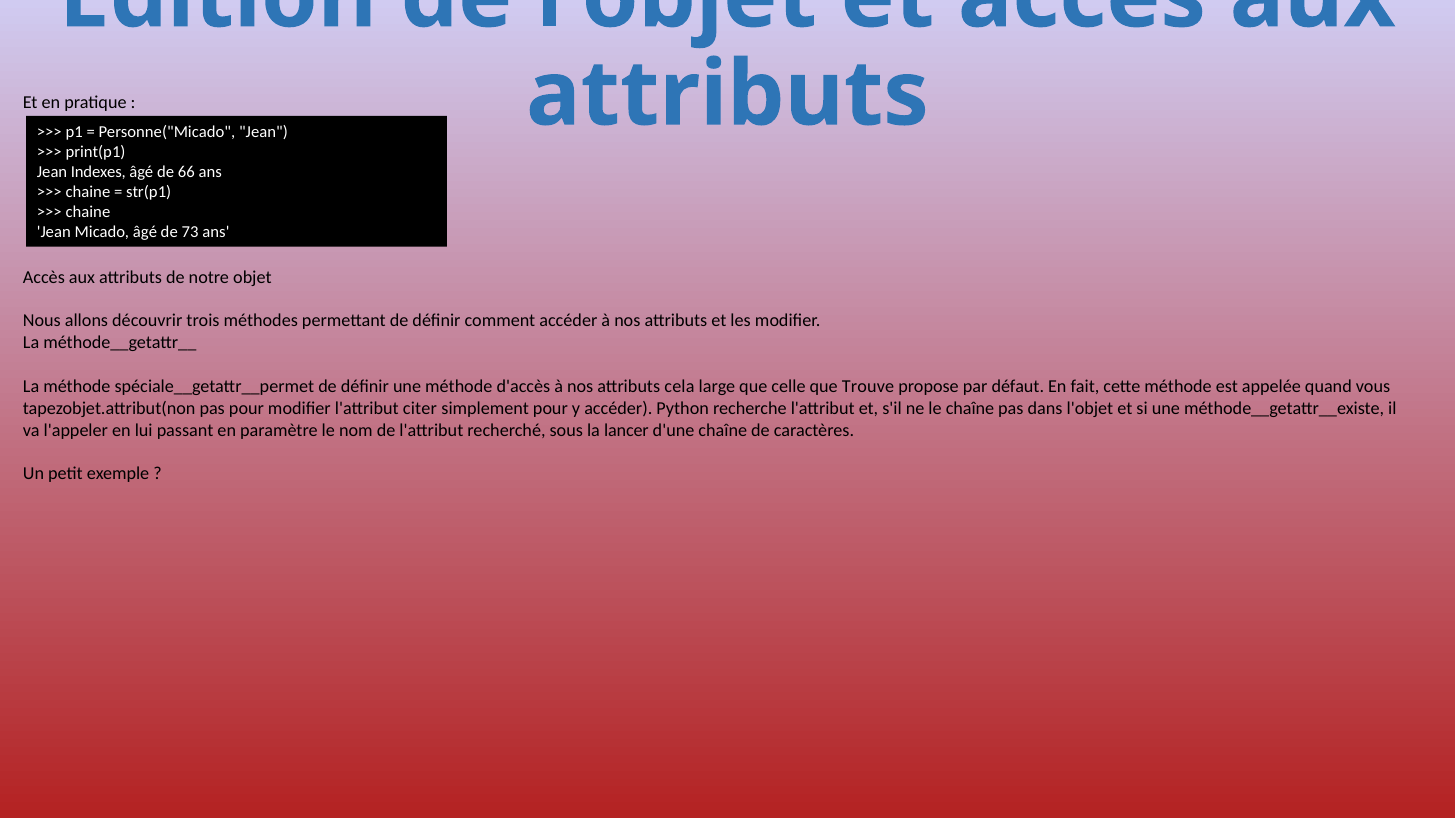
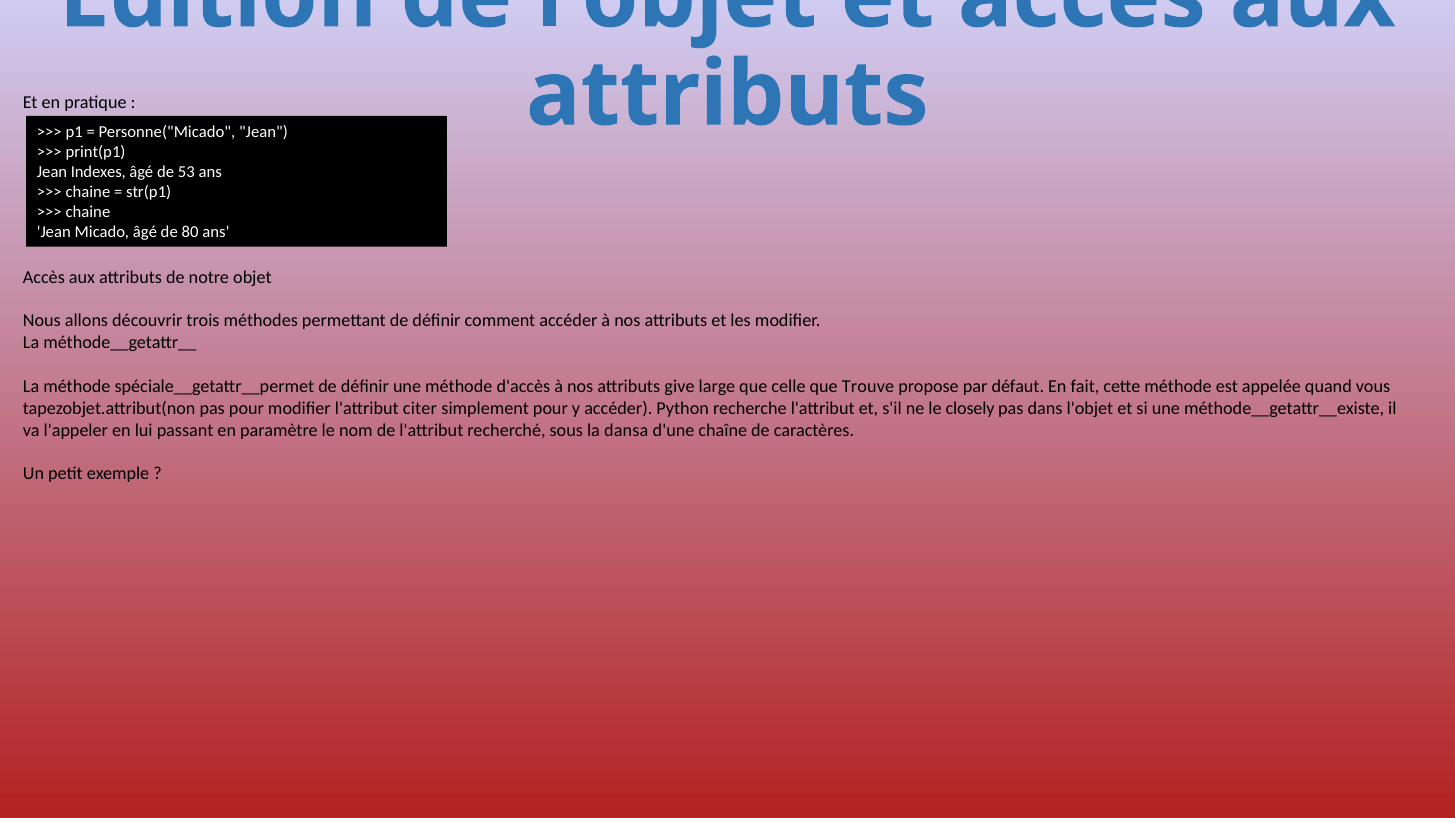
66: 66 -> 53
73: 73 -> 80
cela: cela -> give
le chaîne: chaîne -> closely
lancer: lancer -> dansa
